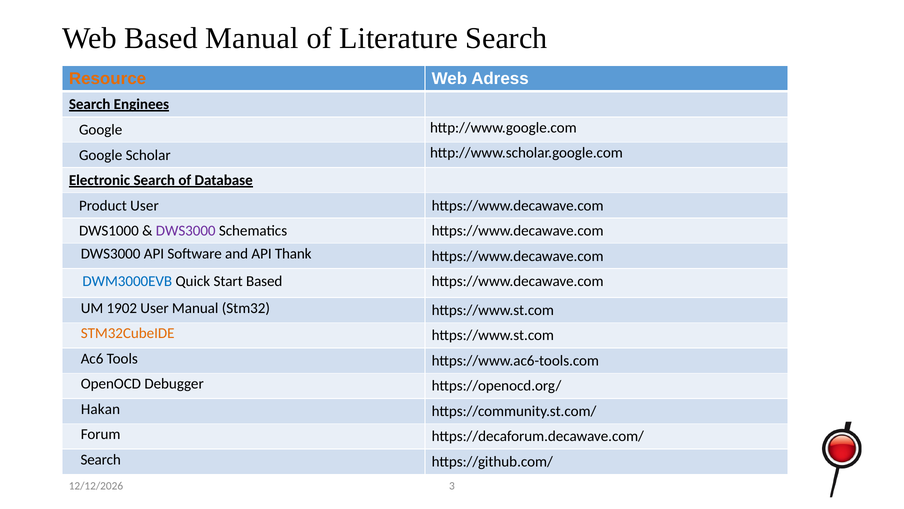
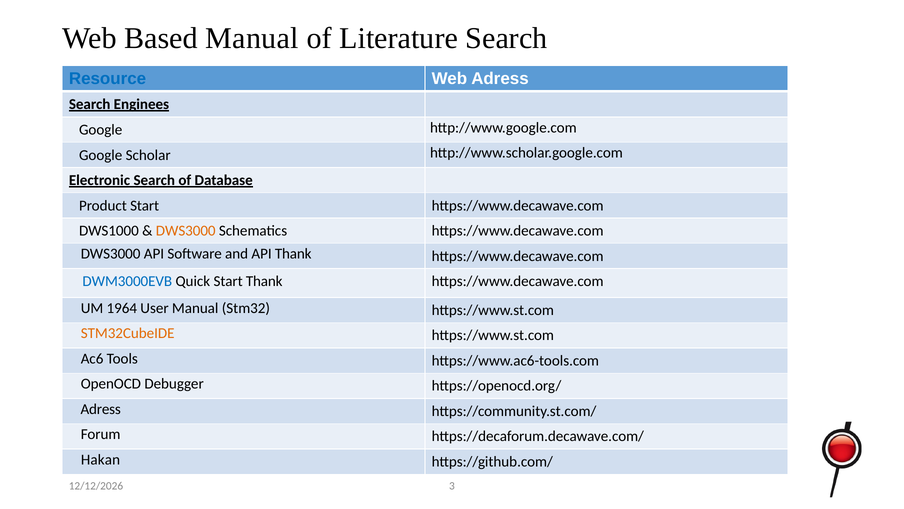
Resource colour: orange -> blue
Product User: User -> Start
DWS3000 at (186, 231) colour: purple -> orange
Start Based: Based -> Thank
1902: 1902 -> 1964
Hakan at (101, 409): Hakan -> Adress
Search at (101, 459): Search -> Hakan
